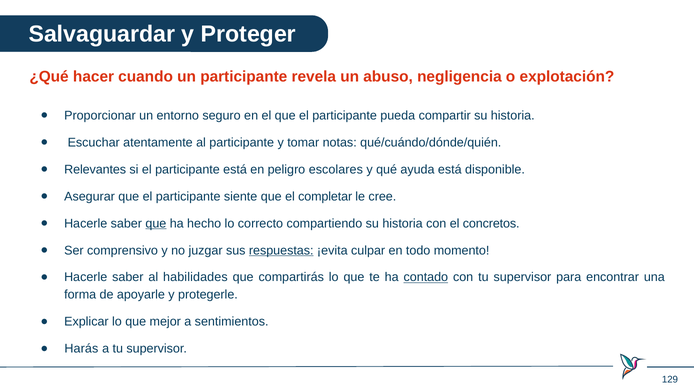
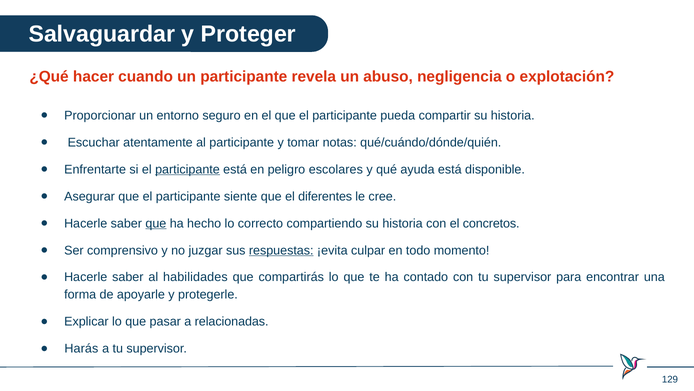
Relevantes: Relevantes -> Enfrentarte
participante at (187, 169) underline: none -> present
completar: completar -> diferentes
contado underline: present -> none
mejor: mejor -> pasar
sentimientos: sentimientos -> relacionadas
